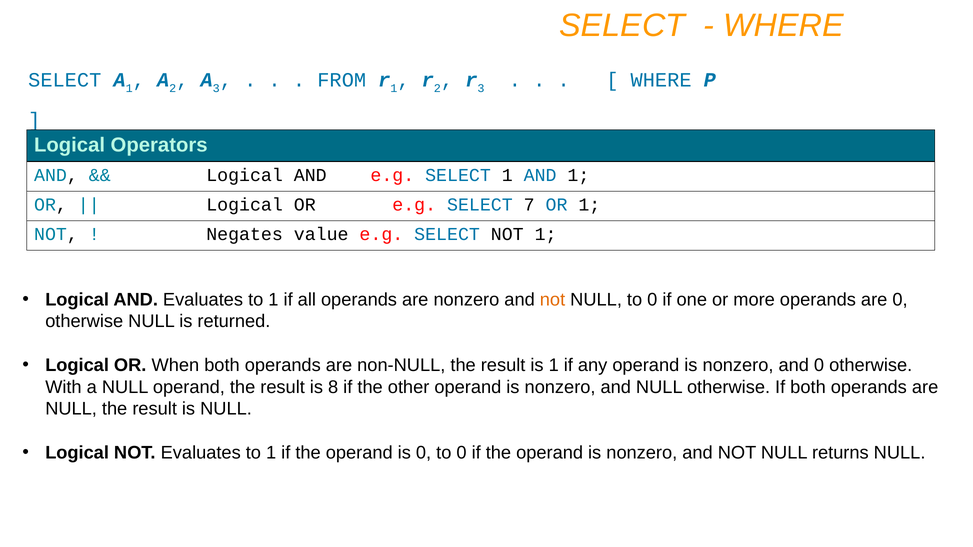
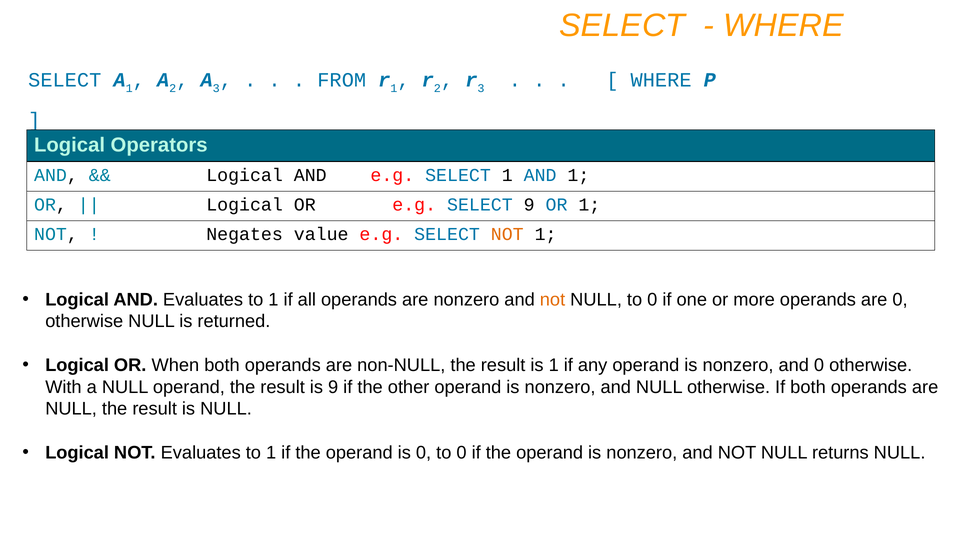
SELECT 7: 7 -> 9
NOT at (507, 234) colour: black -> orange
is 8: 8 -> 9
